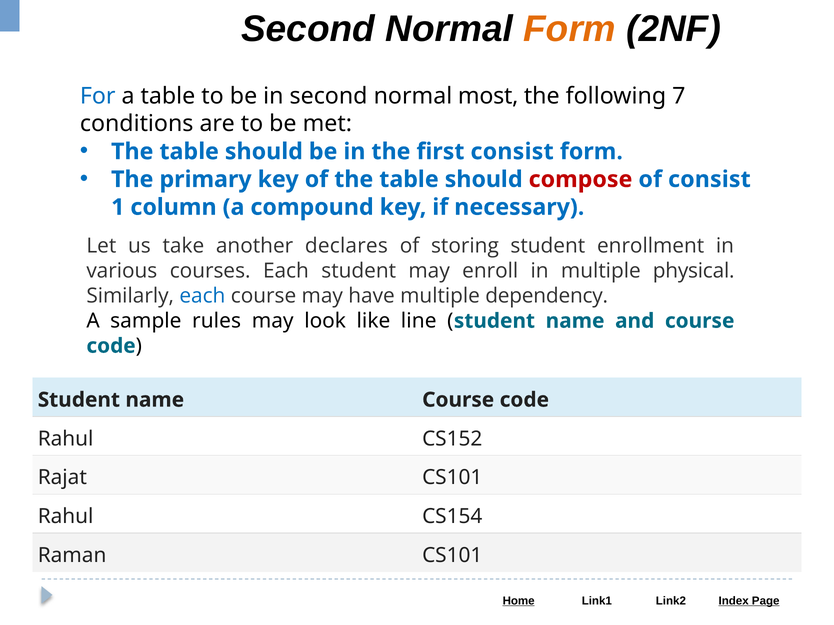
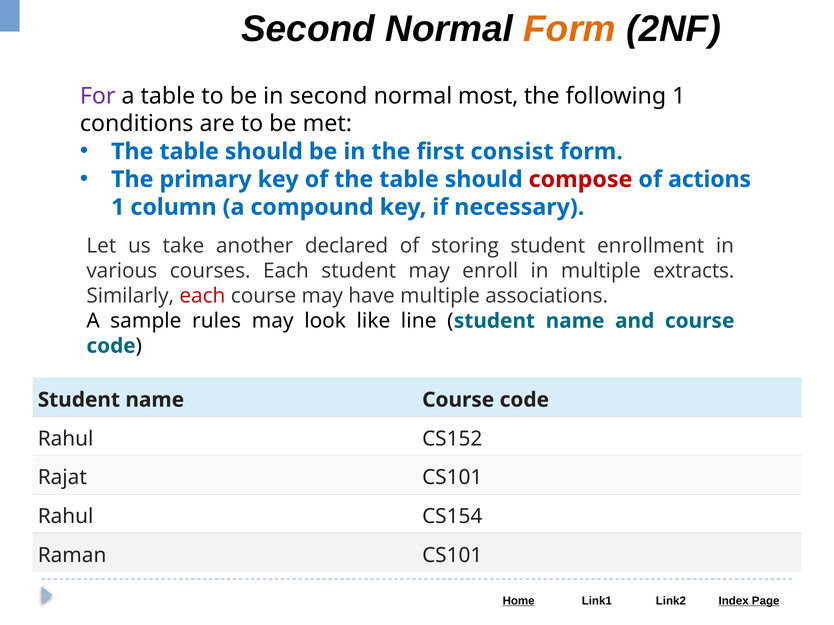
For colour: blue -> purple
following 7: 7 -> 1
of consist: consist -> actions
declares: declares -> declared
physical: physical -> extracts
each at (202, 296) colour: blue -> red
dependency: dependency -> associations
